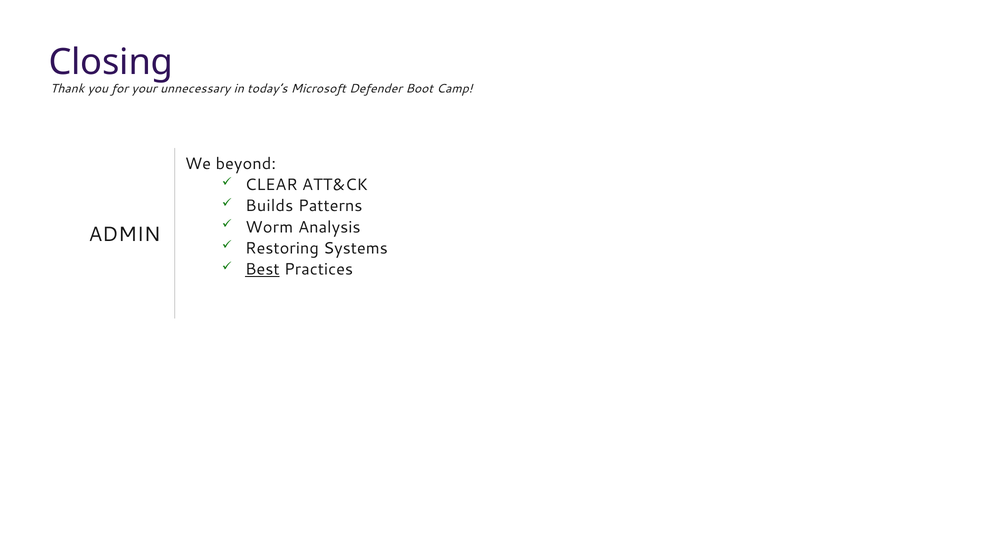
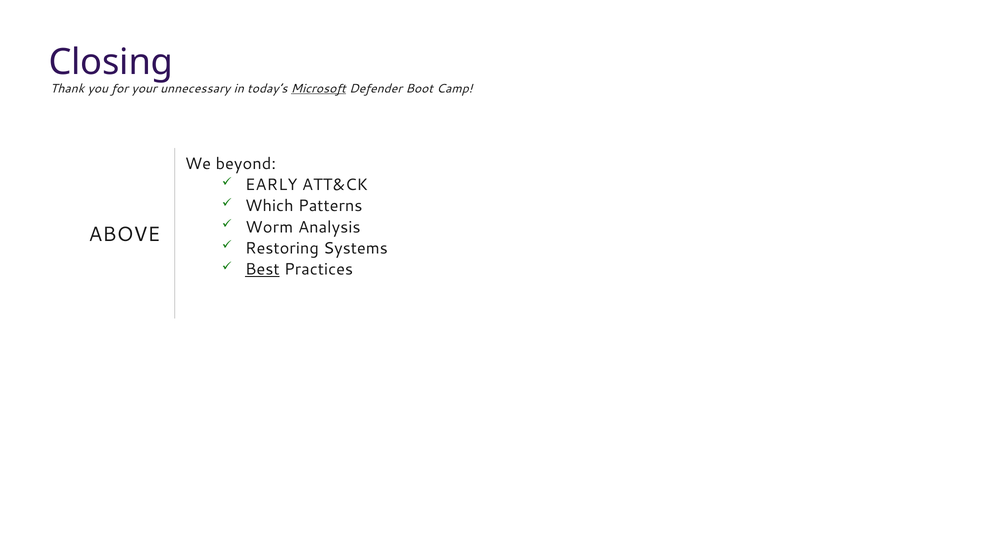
Microsoft underline: none -> present
CLEAR: CLEAR -> EARLY
Builds: Builds -> Which
ADMIN: ADMIN -> ABOVE
